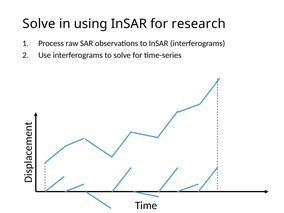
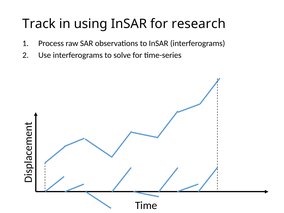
Solve at (39, 24): Solve -> Track
